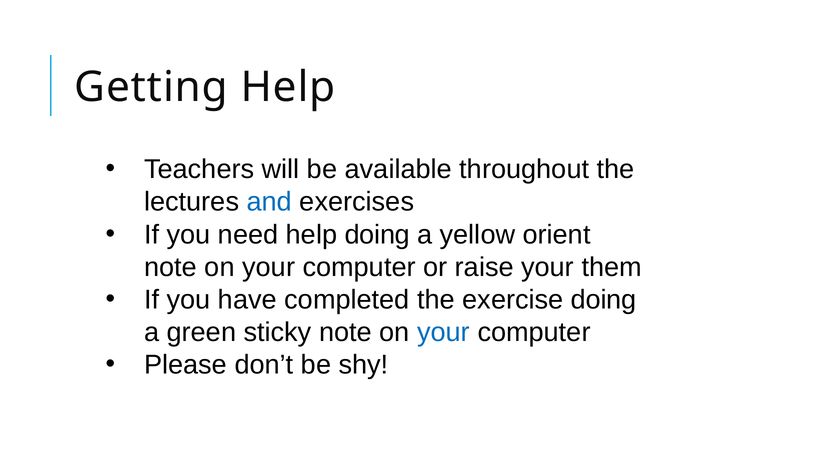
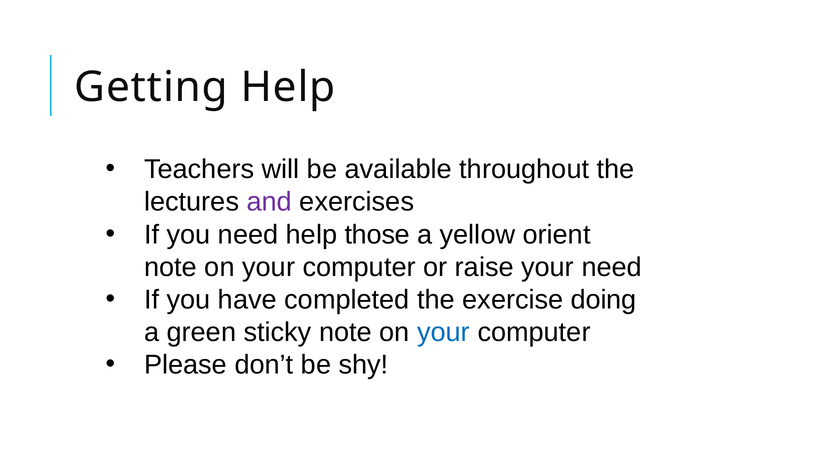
and colour: blue -> purple
help doing: doing -> those
your them: them -> need
